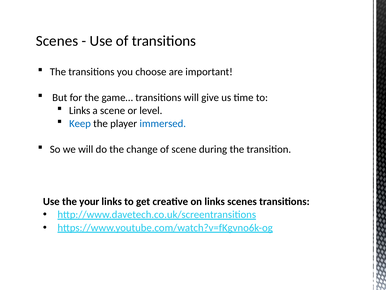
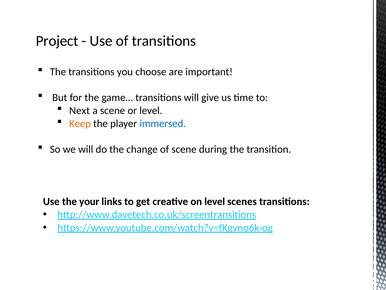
Scenes at (57, 41): Scenes -> Project
Links at (80, 110): Links -> Next
Keep colour: blue -> orange
on links: links -> level
